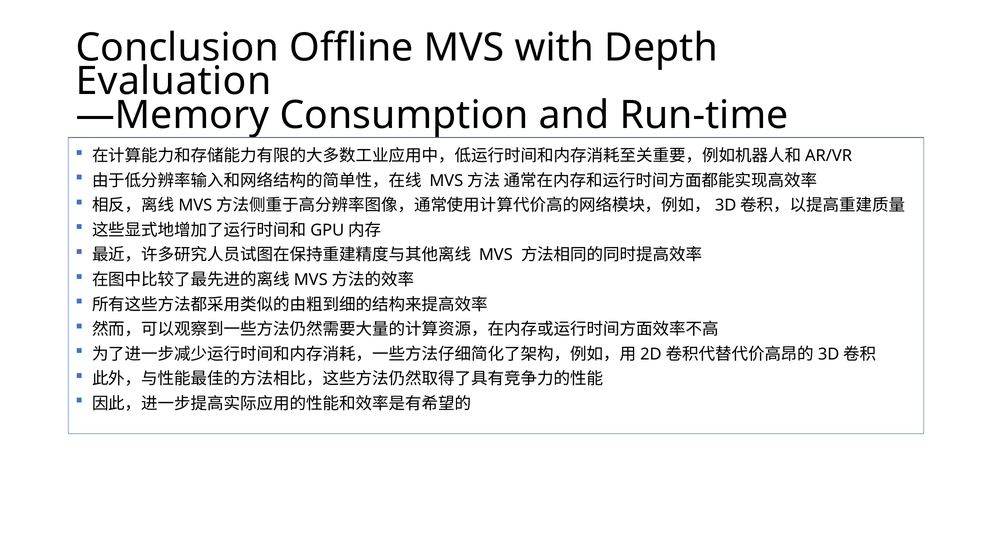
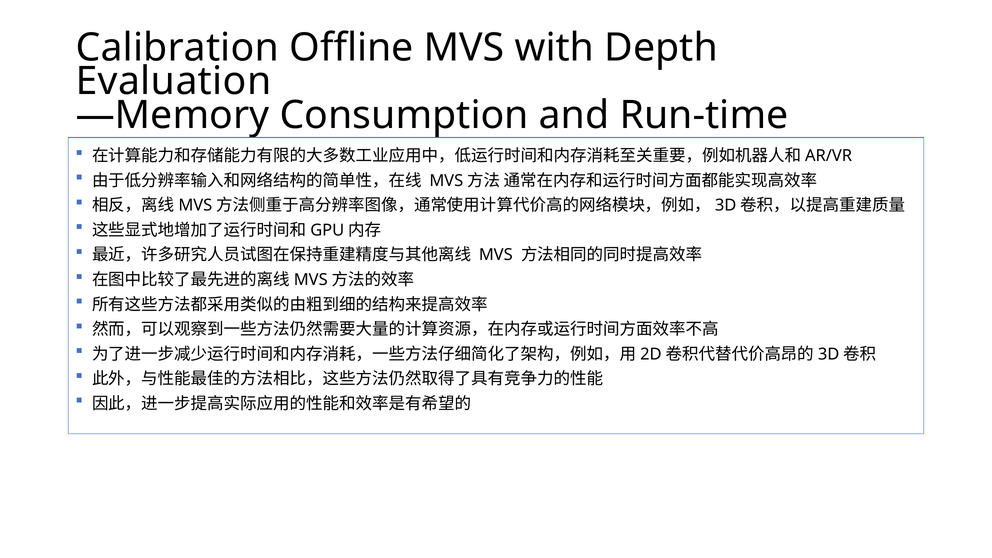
Conclusion: Conclusion -> Calibration
